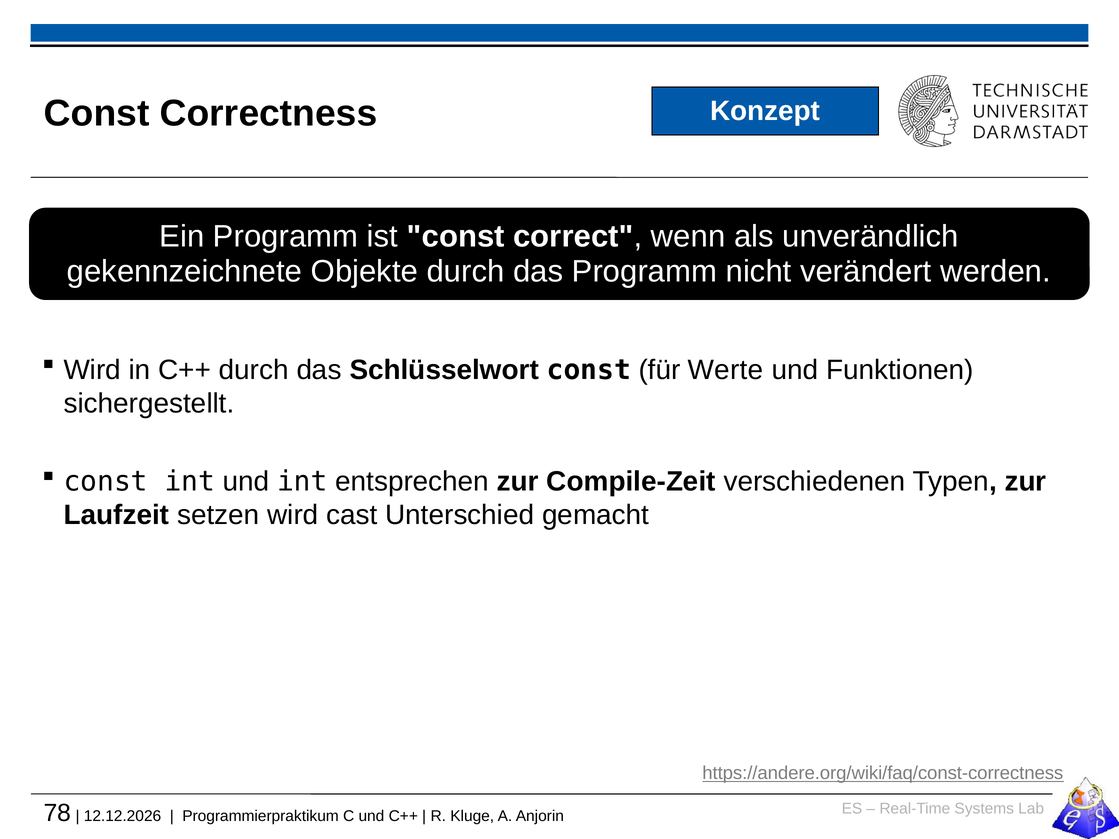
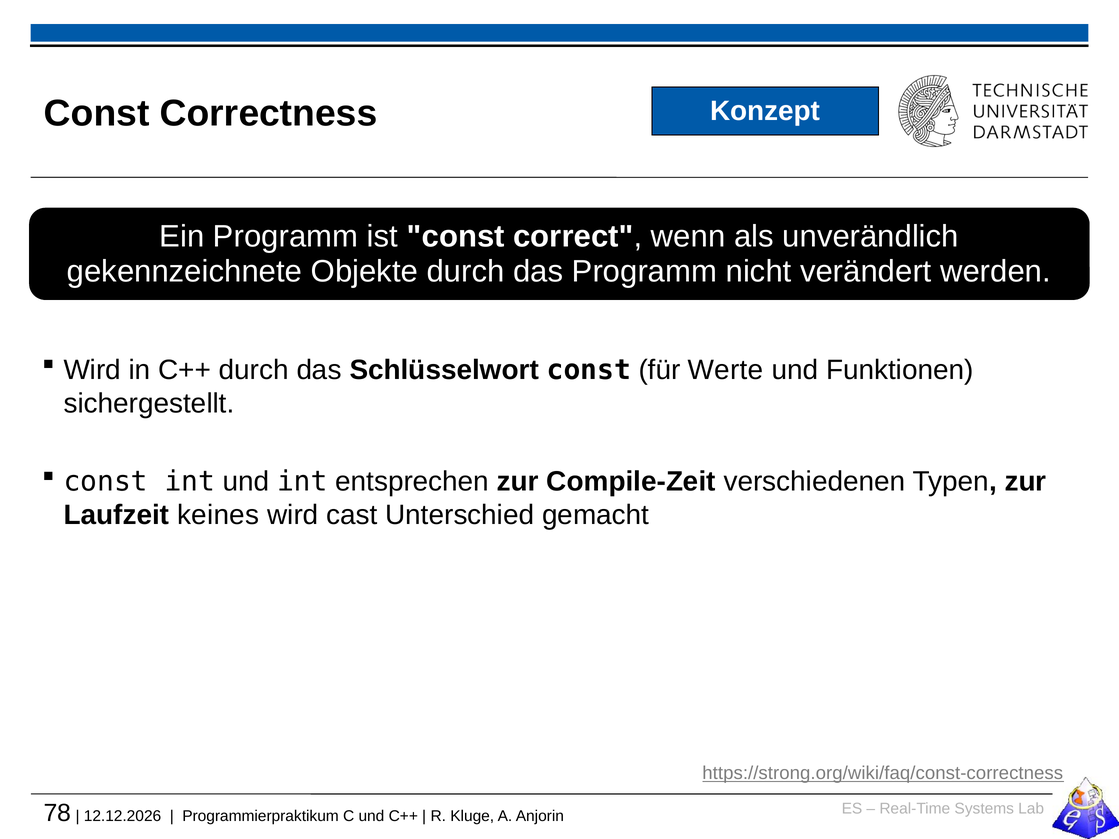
setzen: setzen -> keines
https://andere.org/wiki/faq/const-correctness: https://andere.org/wiki/faq/const-correctness -> https://strong.org/wiki/faq/const-correctness
